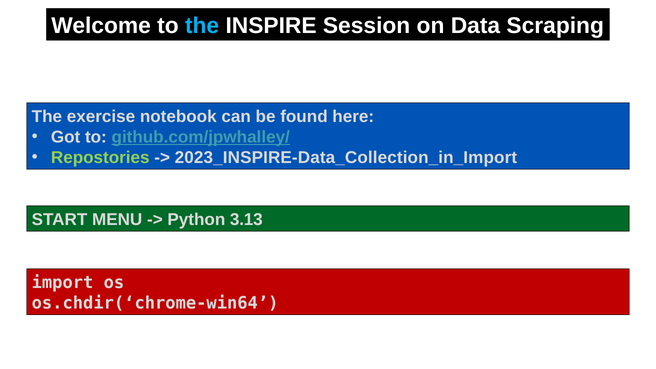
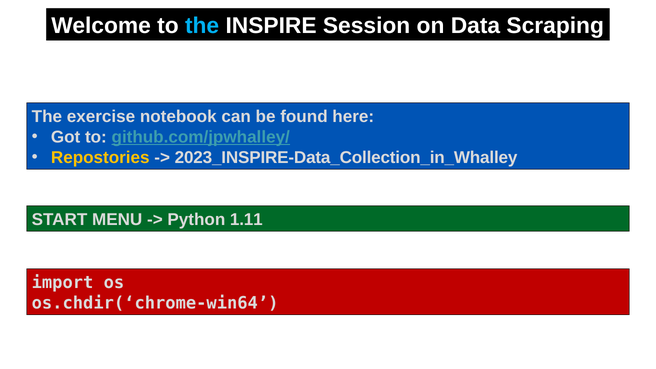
Repostories colour: light green -> yellow
2023_INSPIRE-Data_Collection_in_Import: 2023_INSPIRE-Data_Collection_in_Import -> 2023_INSPIRE-Data_Collection_in_Whalley
3.13: 3.13 -> 1.11
